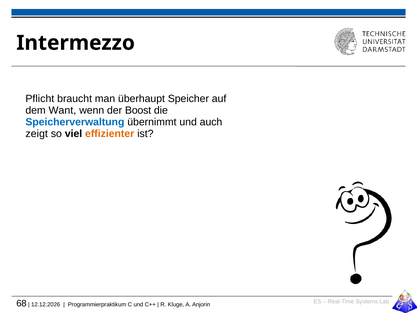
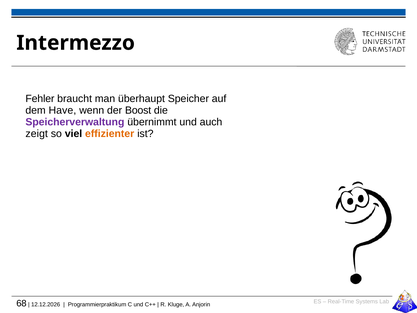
Pflicht: Pflicht -> Fehler
Want: Want -> Have
Speicherverwaltung colour: blue -> purple
